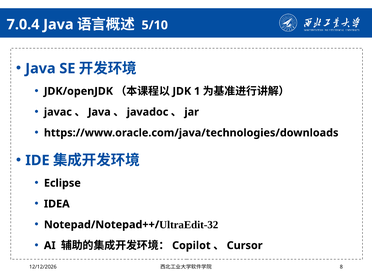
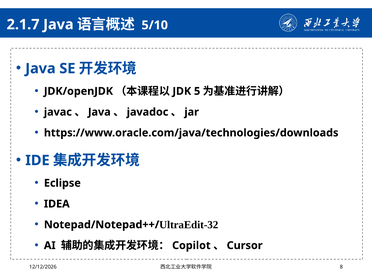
7.0.4: 7.0.4 -> 2.1.7
1: 1 -> 5
